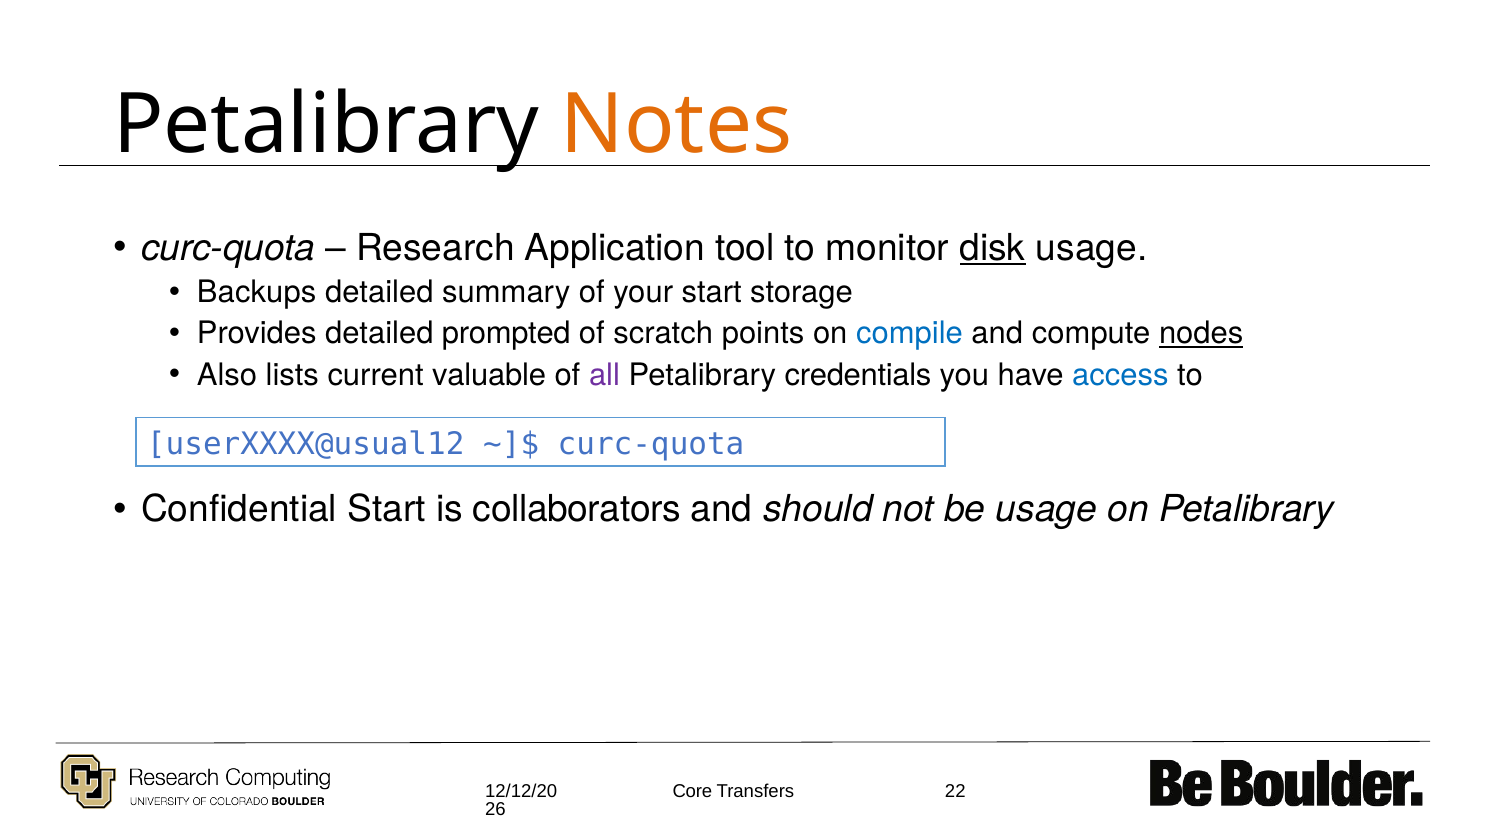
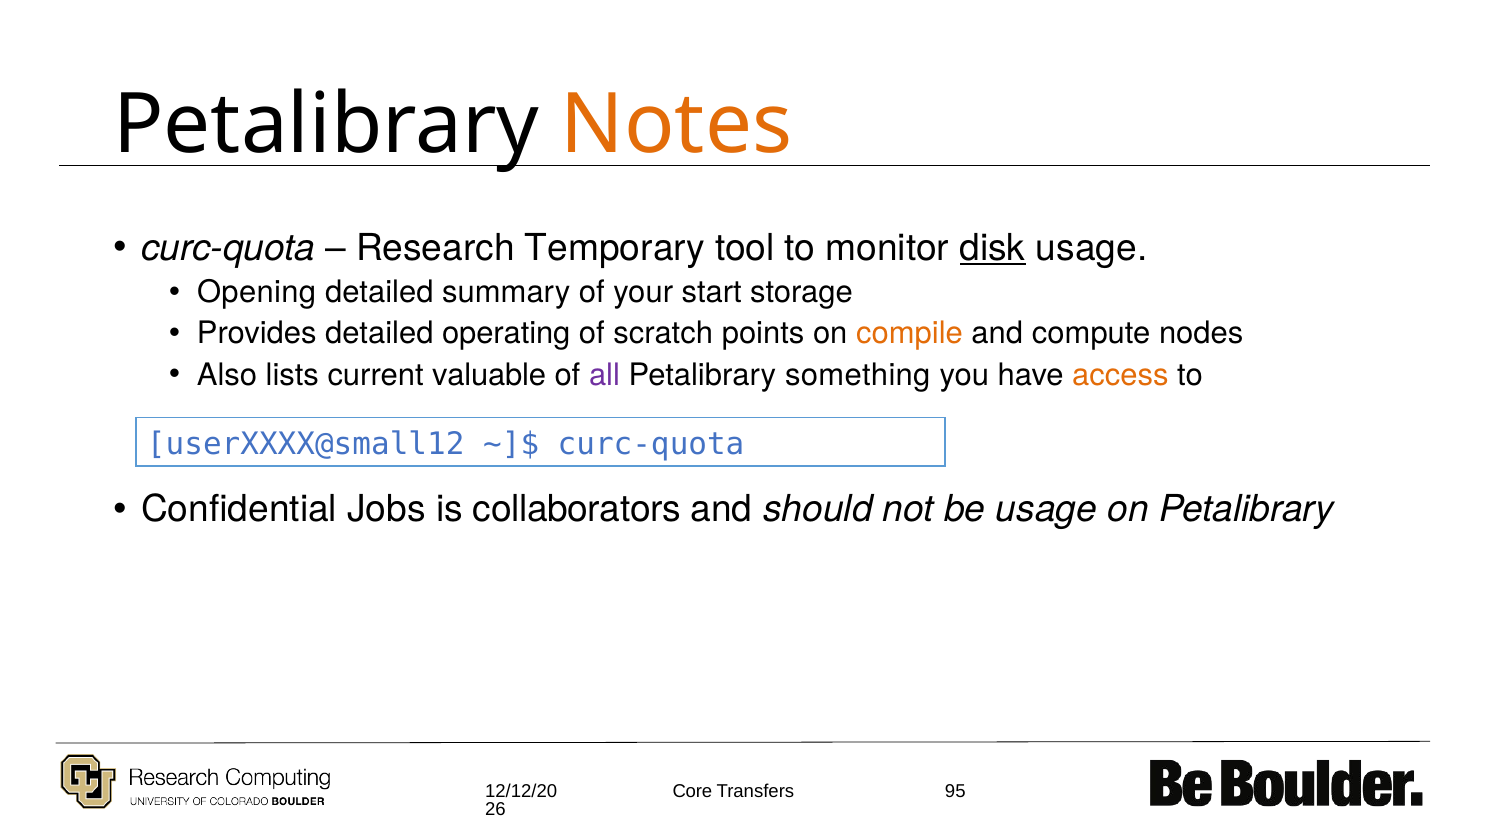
Application: Application -> Temporary
Backups: Backups -> Opening
prompted: prompted -> operating
compile colour: blue -> orange
nodes underline: present -> none
credentials: credentials -> something
access colour: blue -> orange
userXXXX@usual12: userXXXX@usual12 -> userXXXX@small12
Confidential Start: Start -> Jobs
22: 22 -> 95
